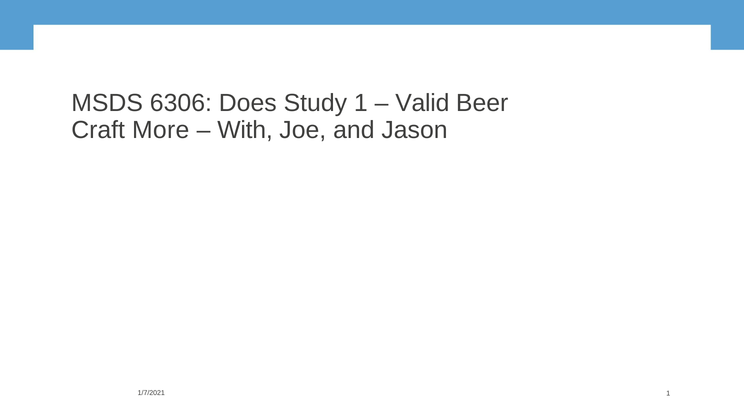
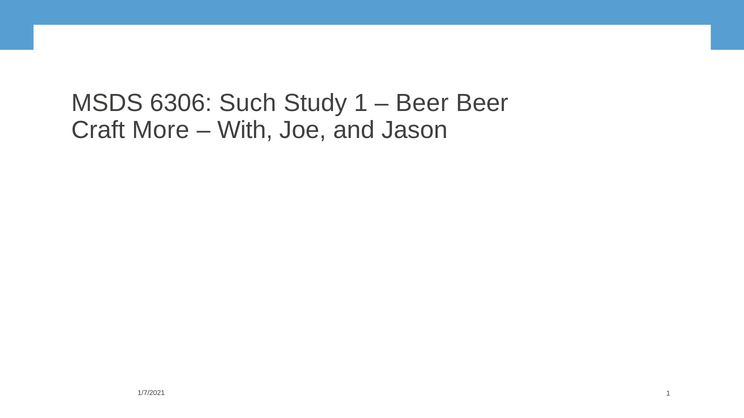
Does: Does -> Such
Valid at (422, 103): Valid -> Beer
